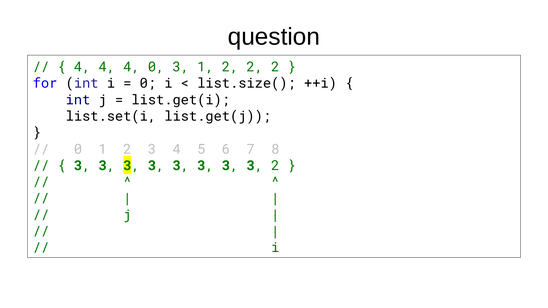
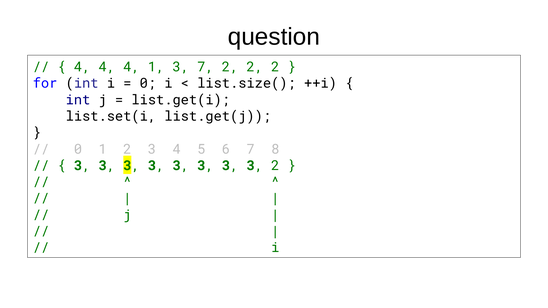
4 0: 0 -> 1
3 1: 1 -> 7
